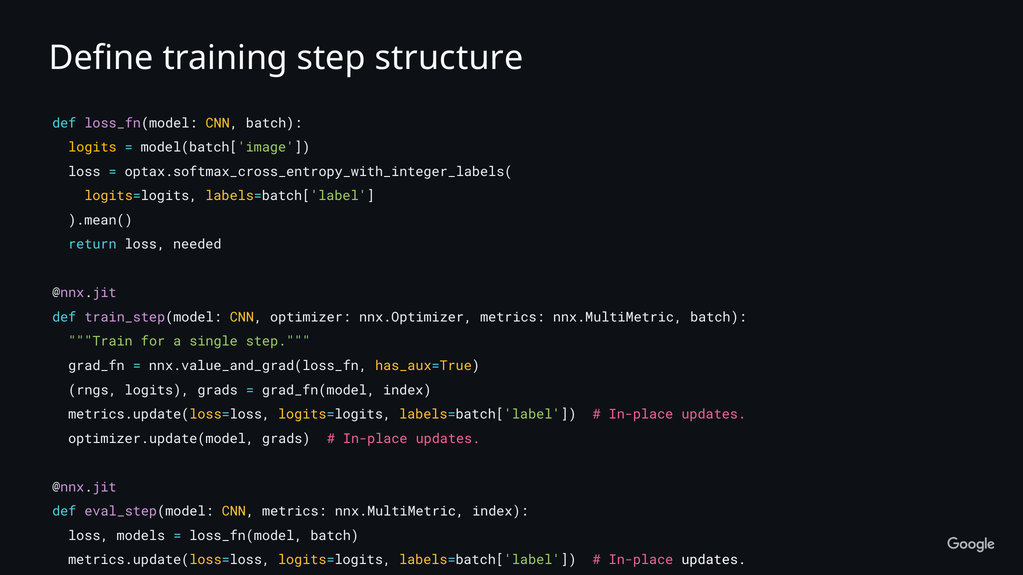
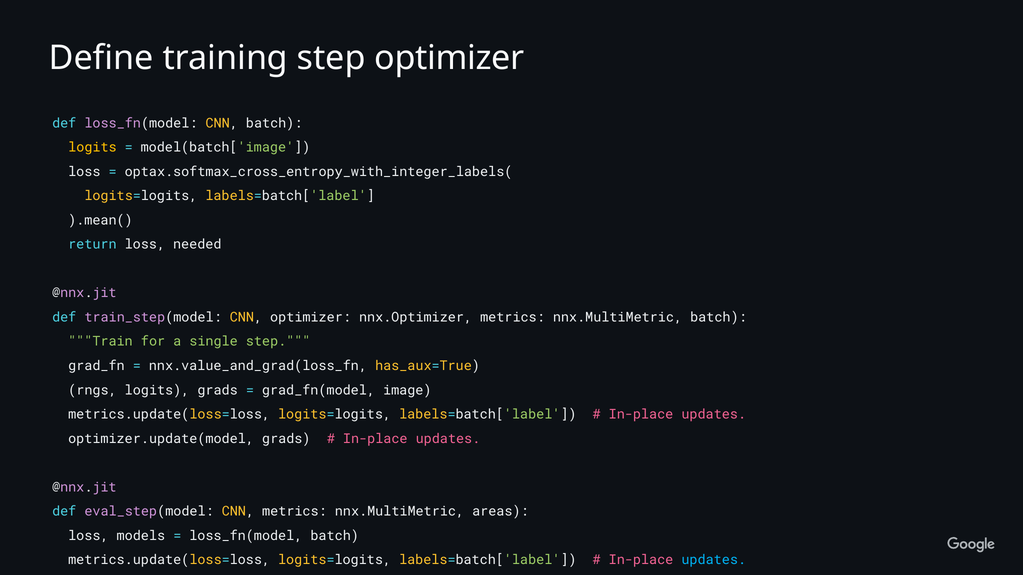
step structure: structure -> optimizer
grad_fn(model index: index -> image
nnx.MultiMetric index: index -> areas
updates at (714, 560) colour: white -> light blue
